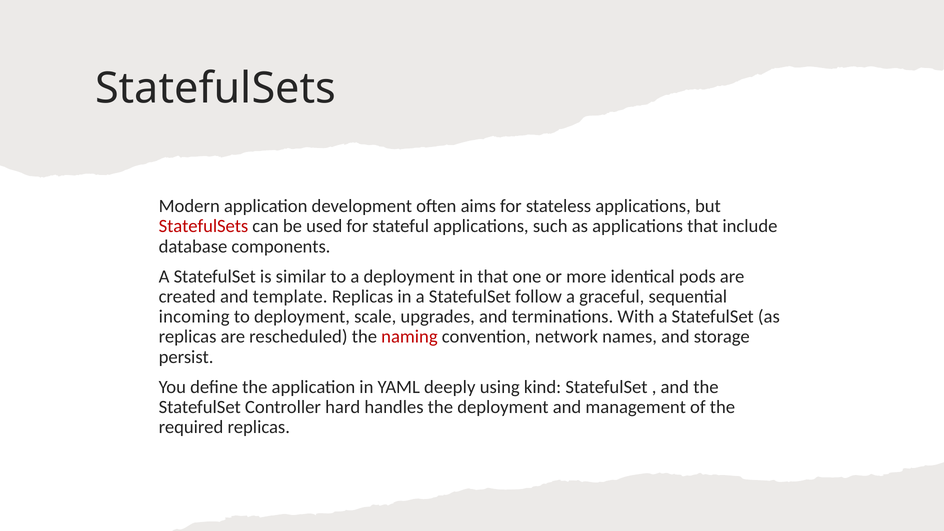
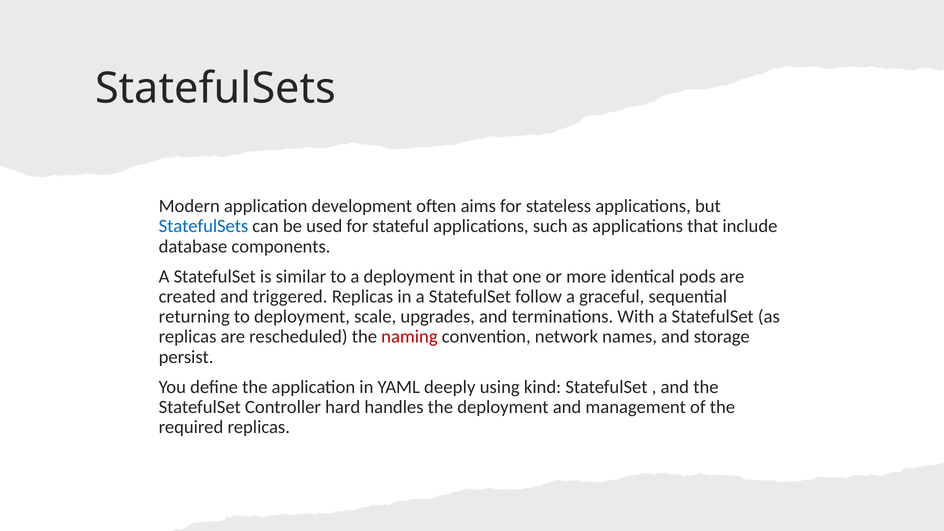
StatefulSets at (203, 226) colour: red -> blue
template: template -> triggered
incoming: incoming -> returning
